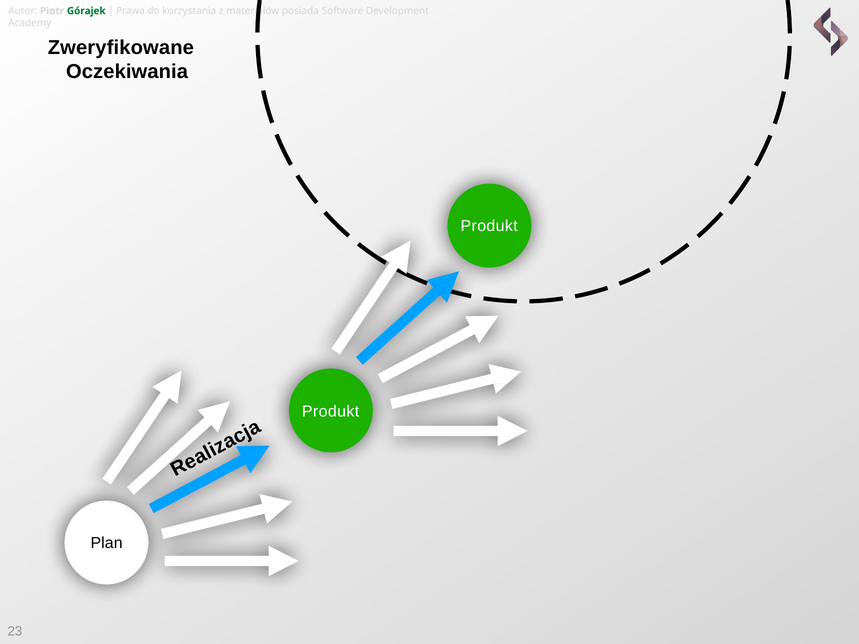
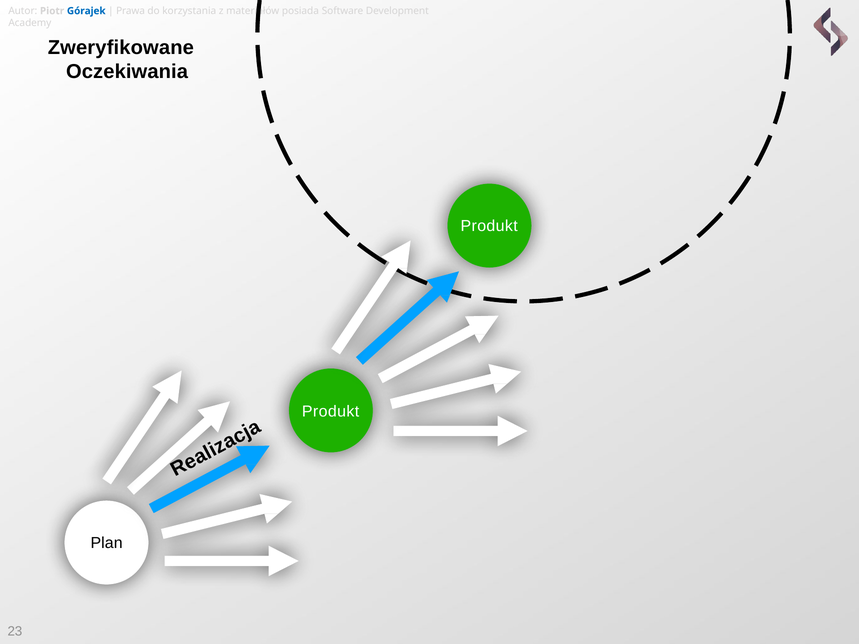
Górajek colour: green -> blue
